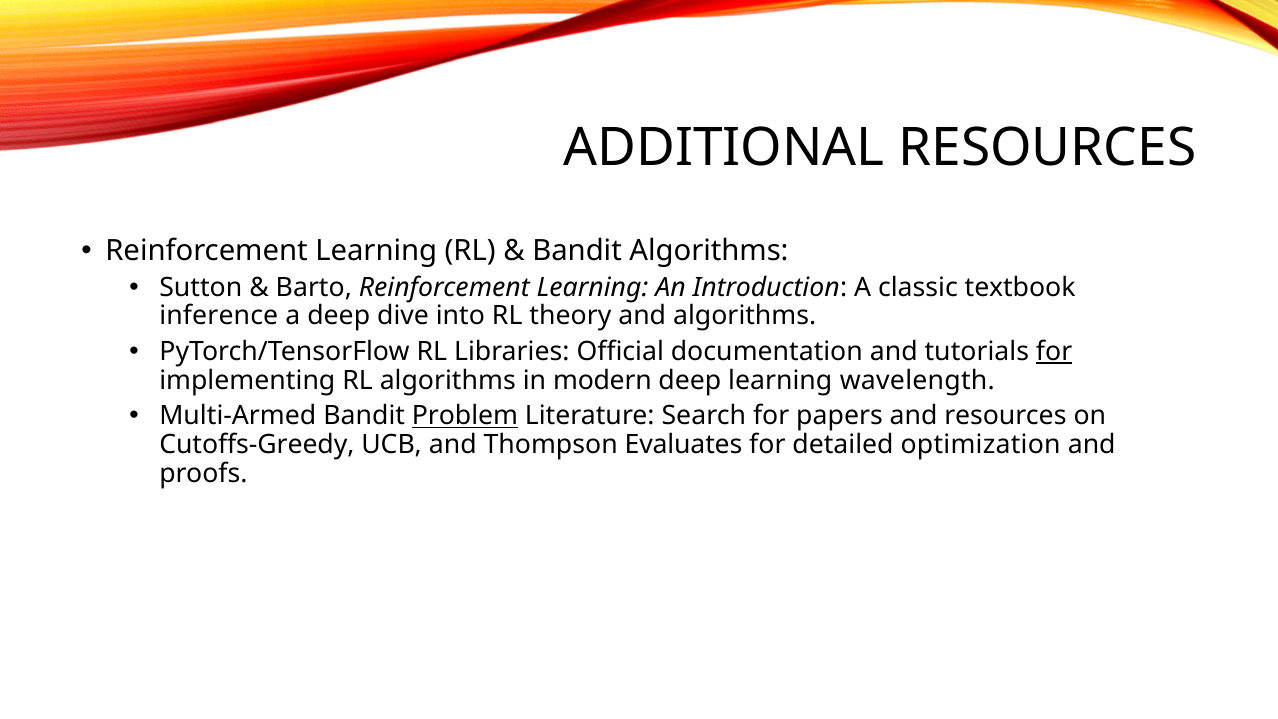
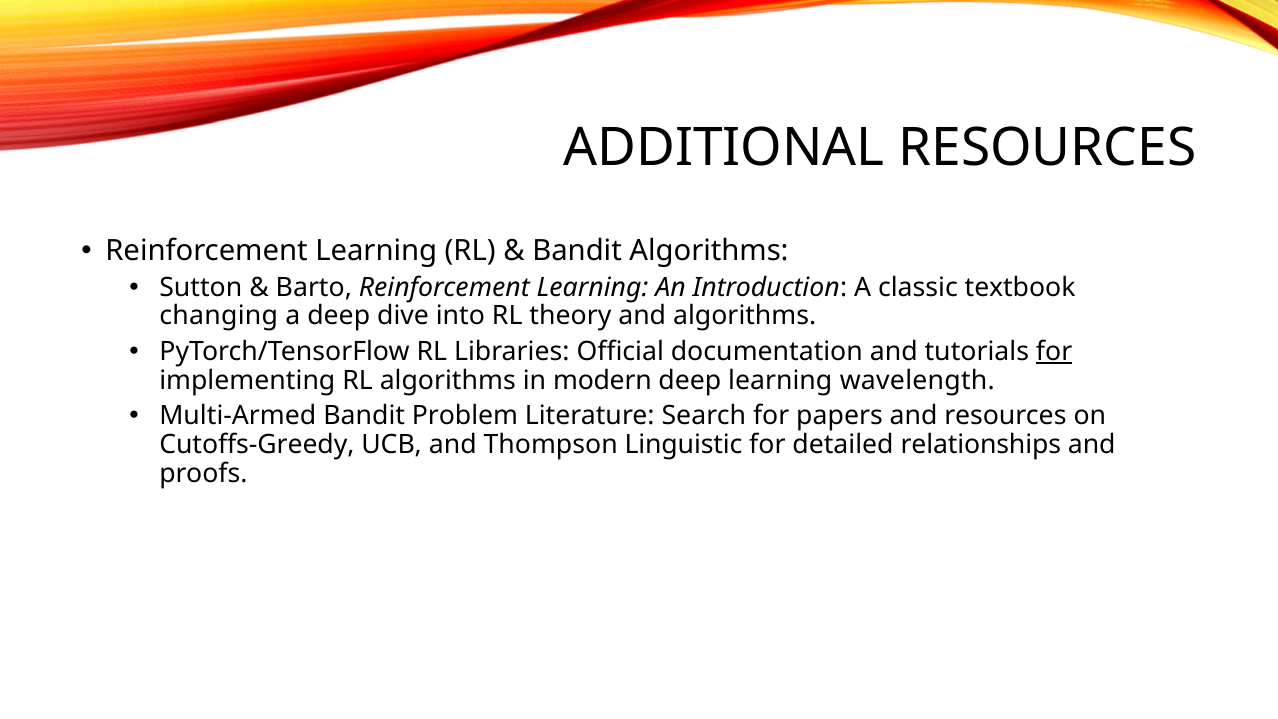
inference: inference -> changing
Problem underline: present -> none
Evaluates: Evaluates -> Linguistic
optimization: optimization -> relationships
